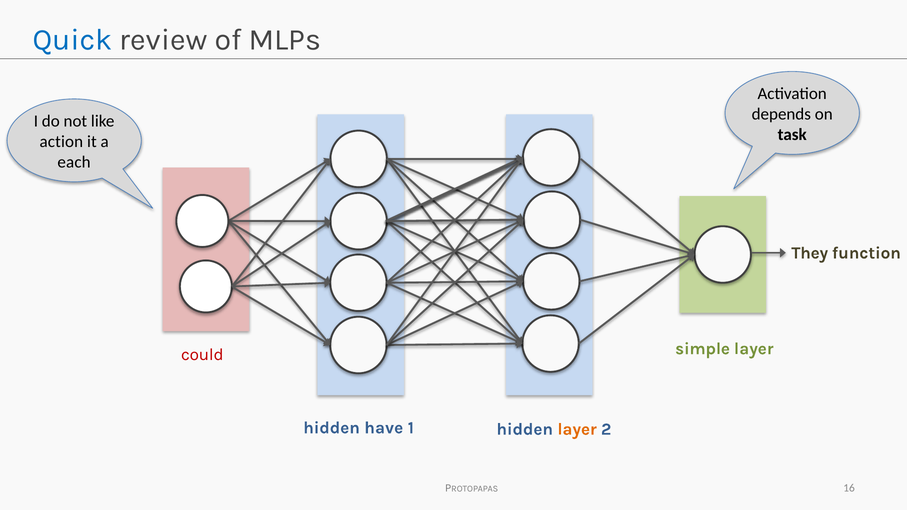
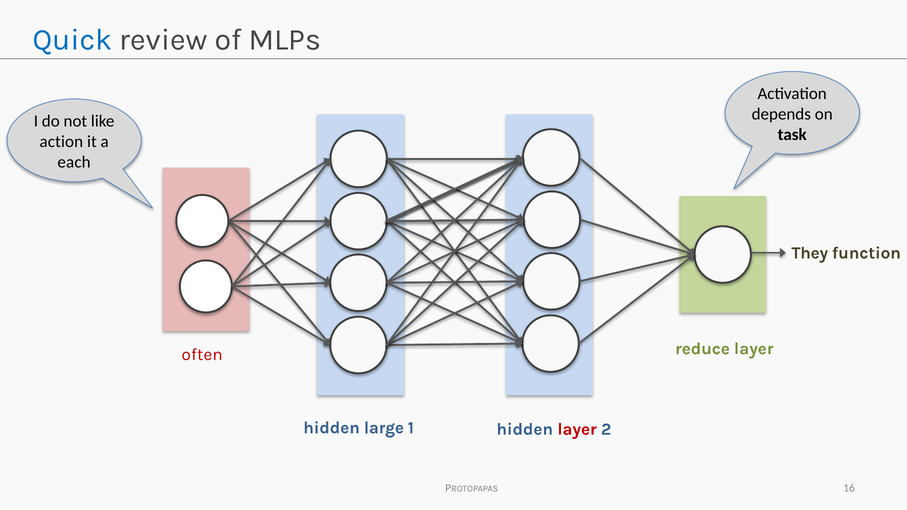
simple: simple -> reduce
could: could -> often
have: have -> large
layer at (577, 429) colour: orange -> red
